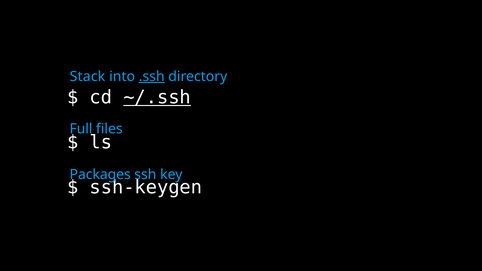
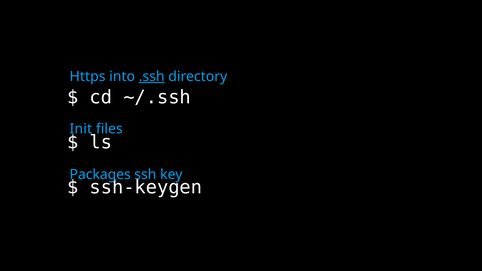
Stack: Stack -> Https
~/.ssh underline: present -> none
Full: Full -> Init
